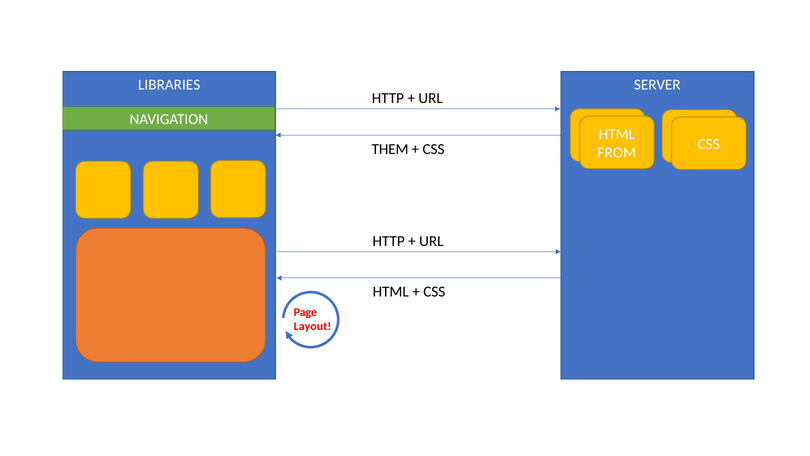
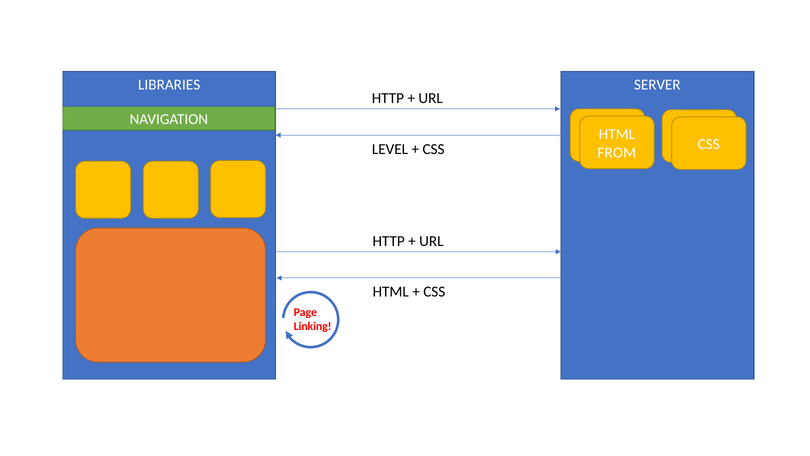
THEM: THEM -> LEVEL
Layout: Layout -> Linking
